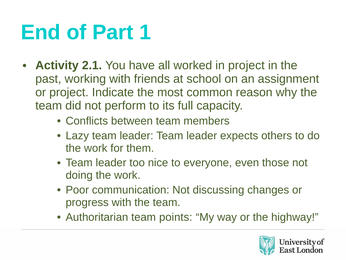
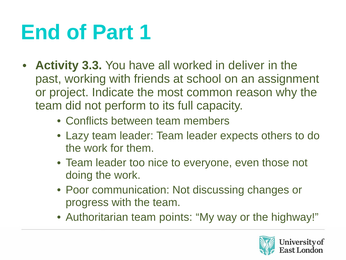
2.1: 2.1 -> 3.3
in project: project -> deliver
